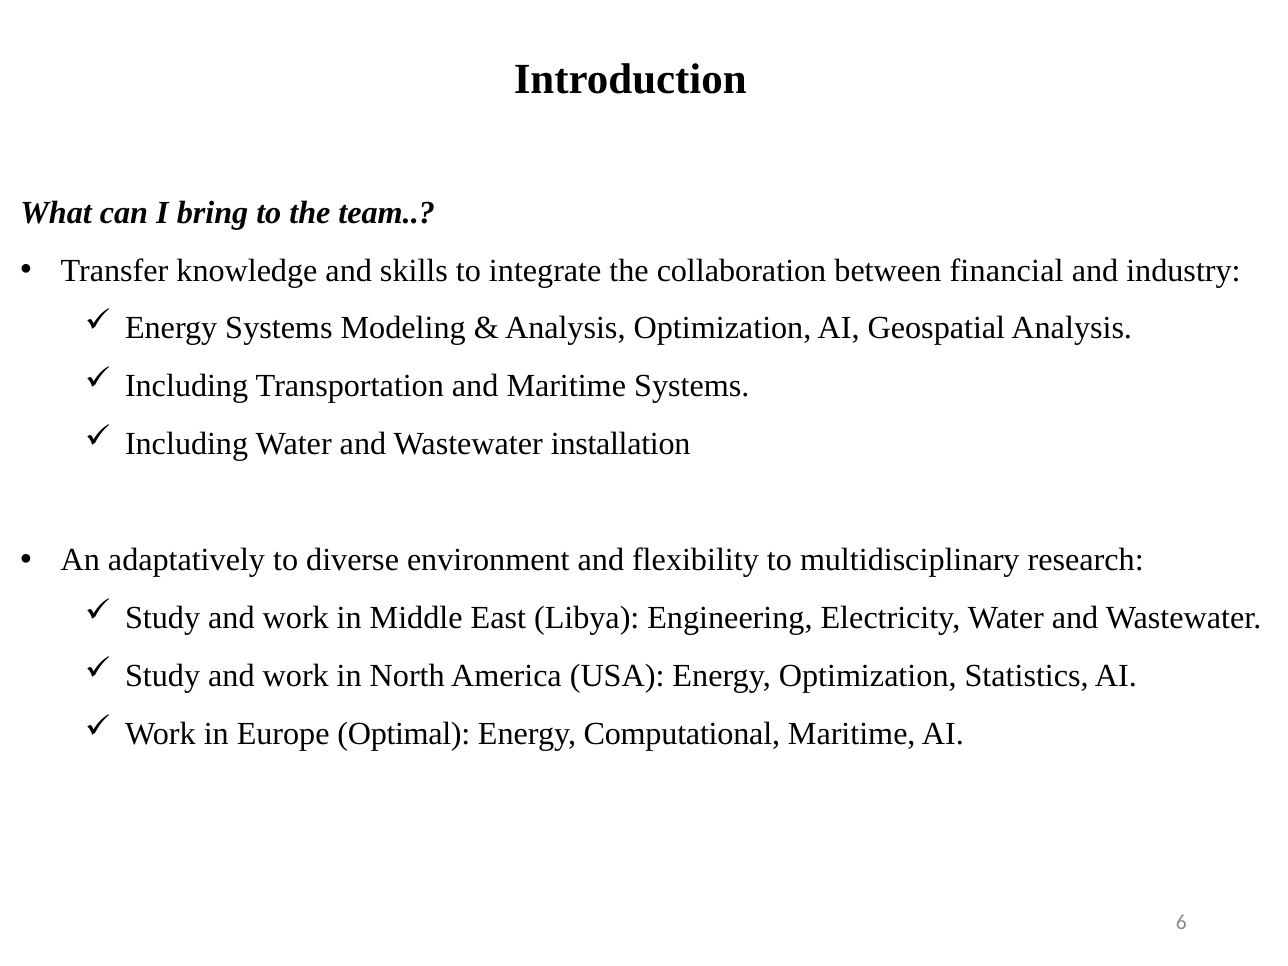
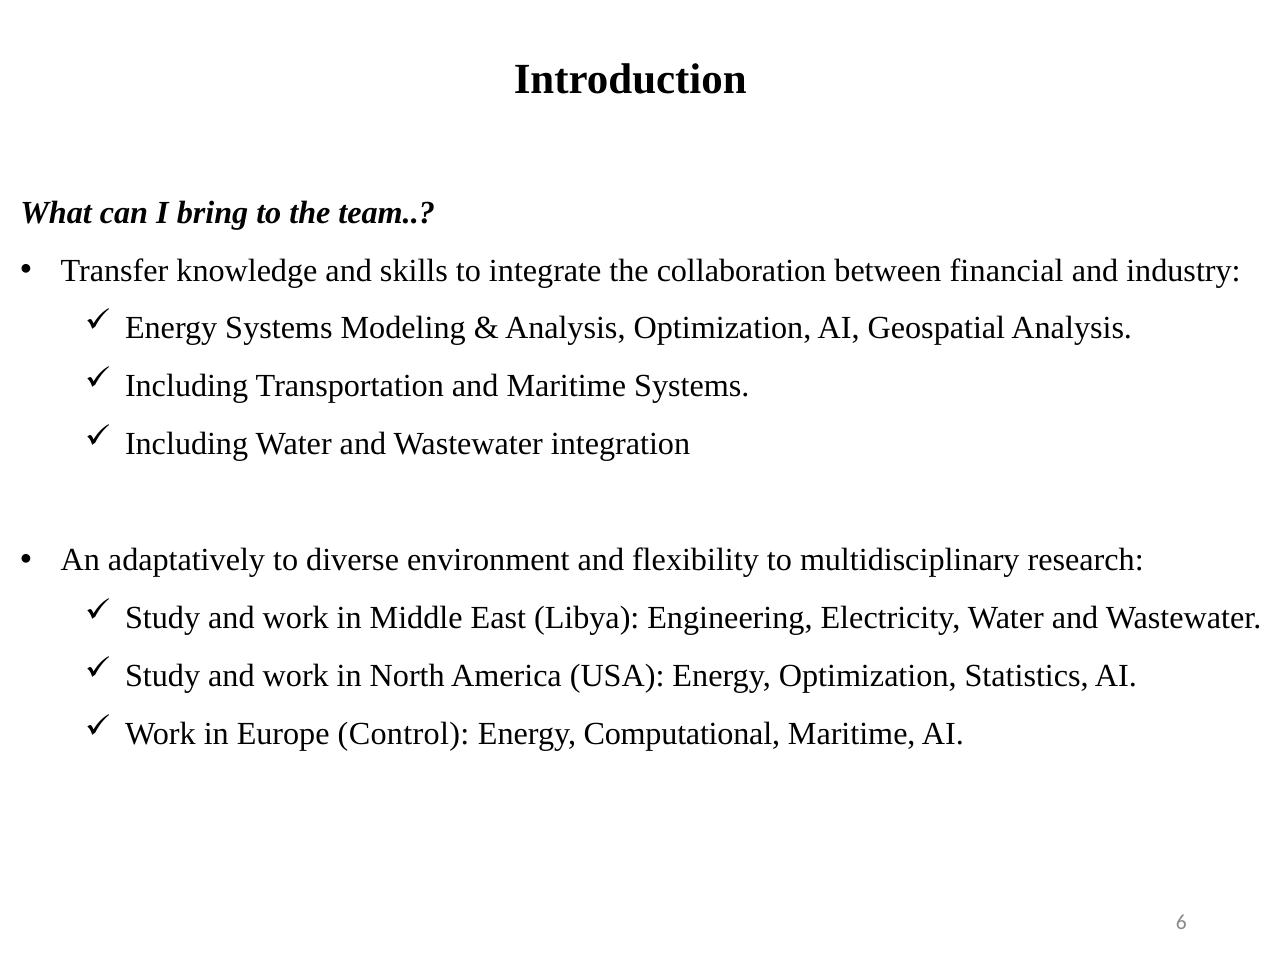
installation: installation -> integration
Optimal: Optimal -> Control
